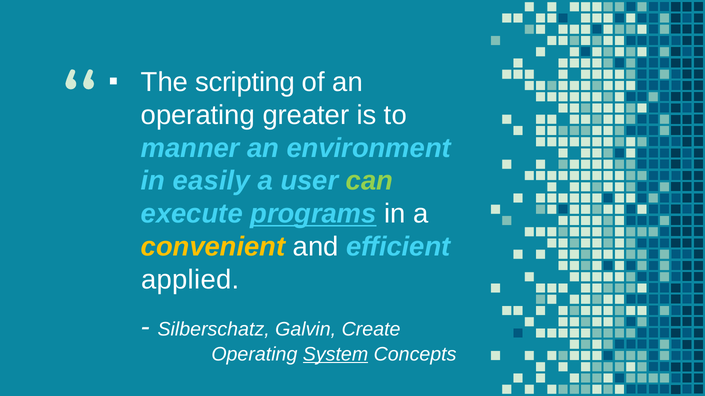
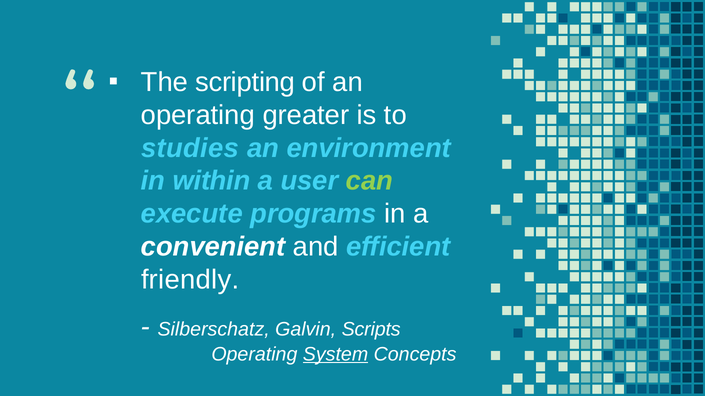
manner: manner -> studies
easily: easily -> within
programs underline: present -> none
convenient colour: yellow -> white
applied: applied -> friendly
Create: Create -> Scripts
